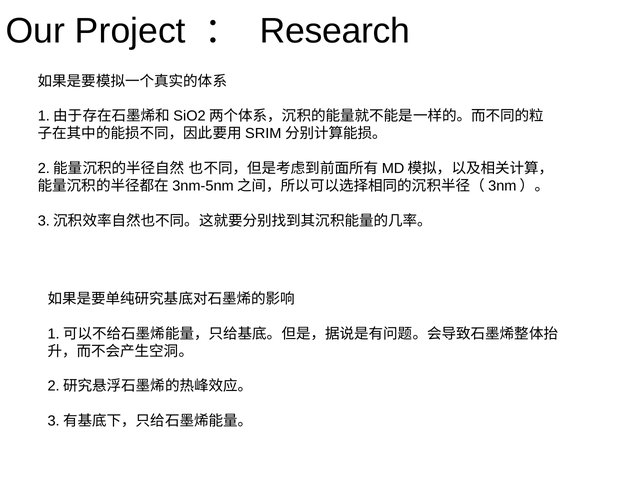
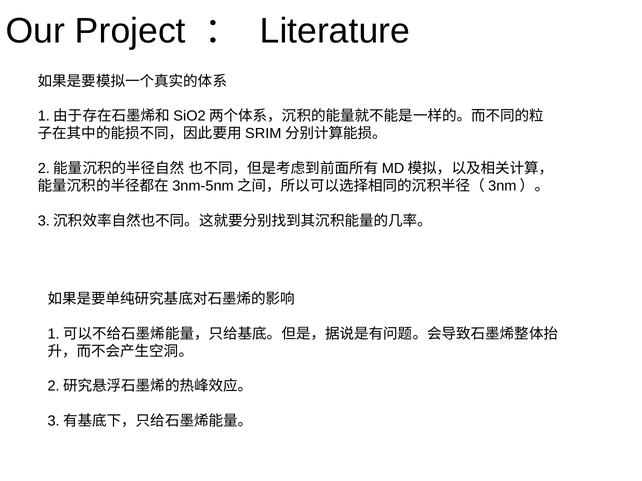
Research: Research -> Literature
